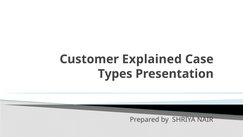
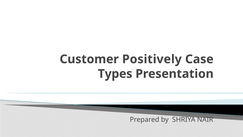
Explained: Explained -> Positively
